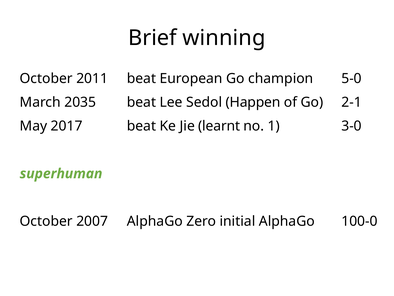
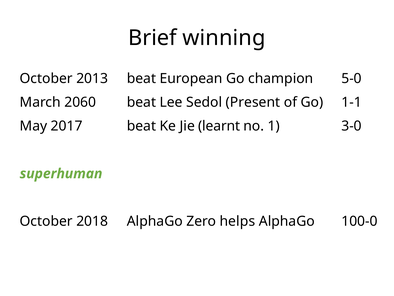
2011: 2011 -> 2013
2035: 2035 -> 2060
Happen: Happen -> Present
2-1: 2-1 -> 1-1
2007: 2007 -> 2018
initial: initial -> helps
